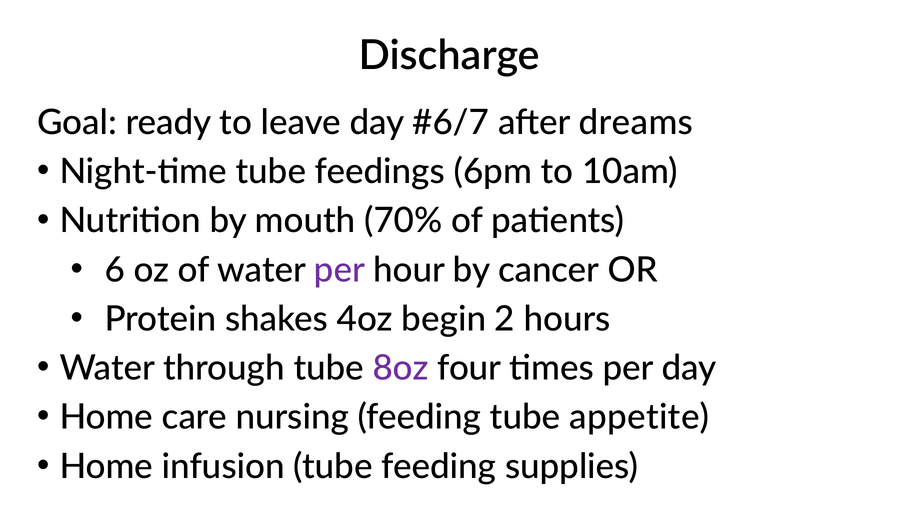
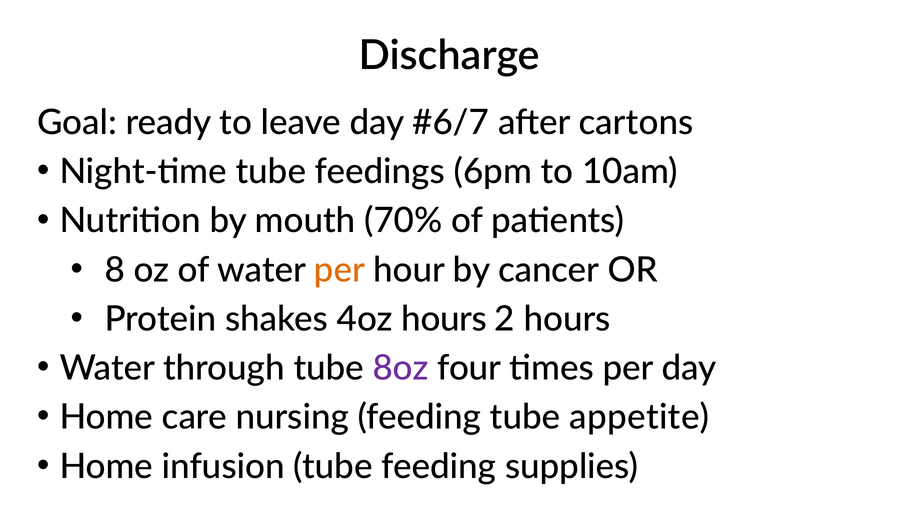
dreams: dreams -> cartons
6: 6 -> 8
per at (339, 270) colour: purple -> orange
4oz begin: begin -> hours
